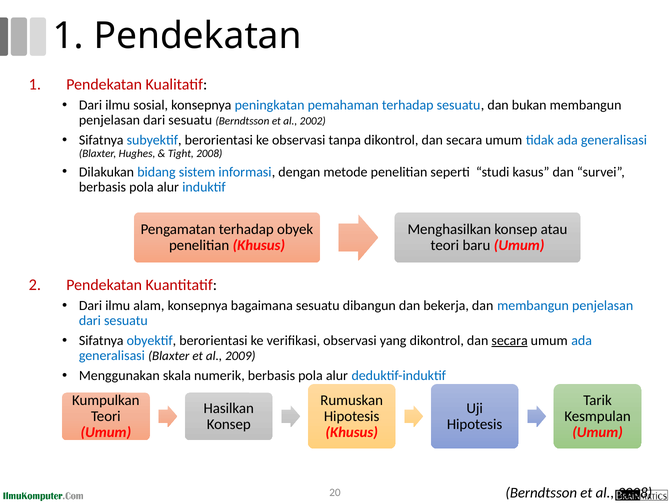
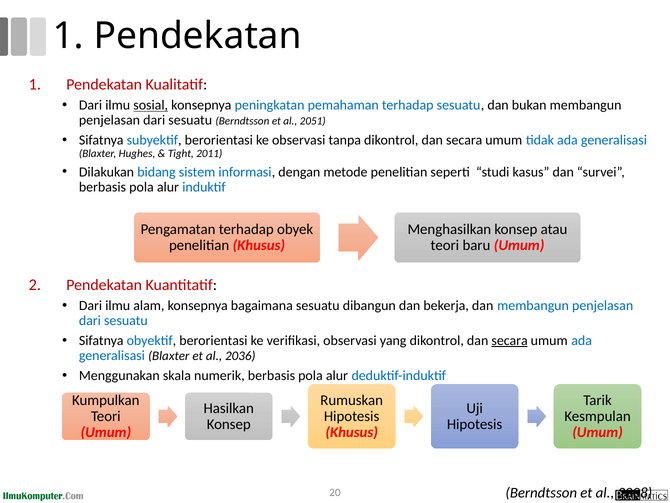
sosial underline: none -> present
2002: 2002 -> 2051
Tight 2008: 2008 -> 2011
2009: 2009 -> 2036
